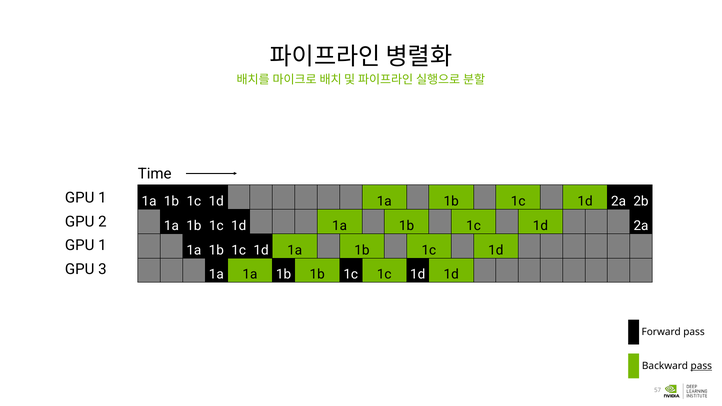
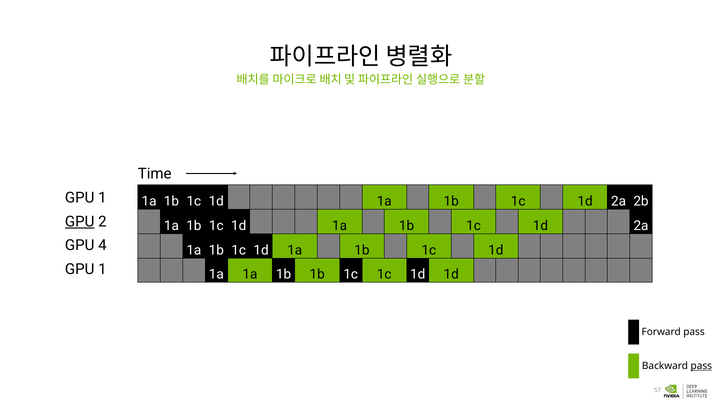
GPU at (80, 222) underline: none -> present
1 at (102, 246): 1 -> 4
3 at (102, 269): 3 -> 1
